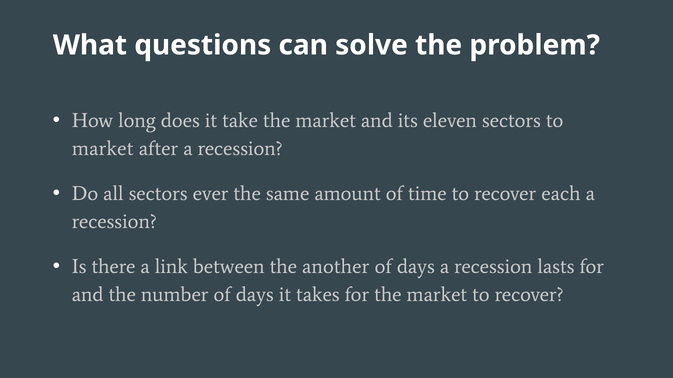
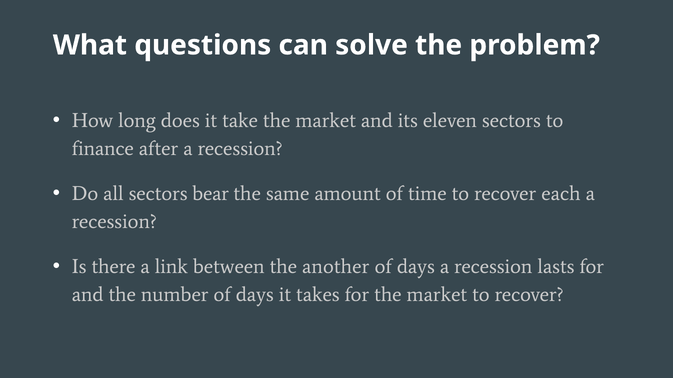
market at (103, 149): market -> finance
ever: ever -> bear
